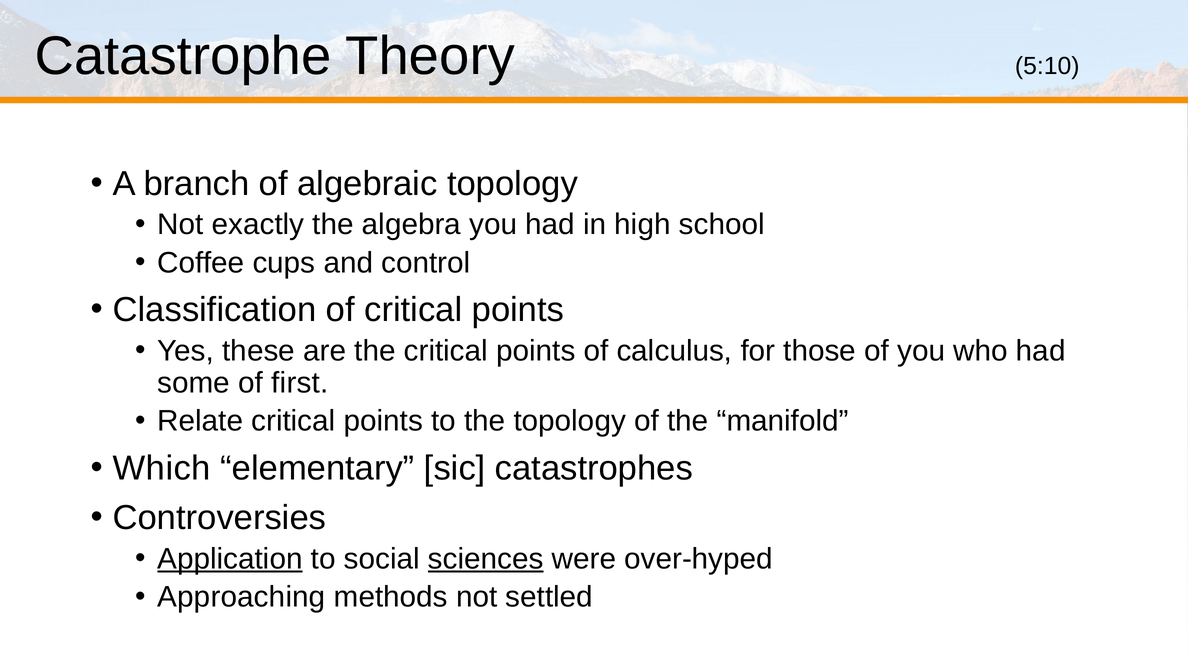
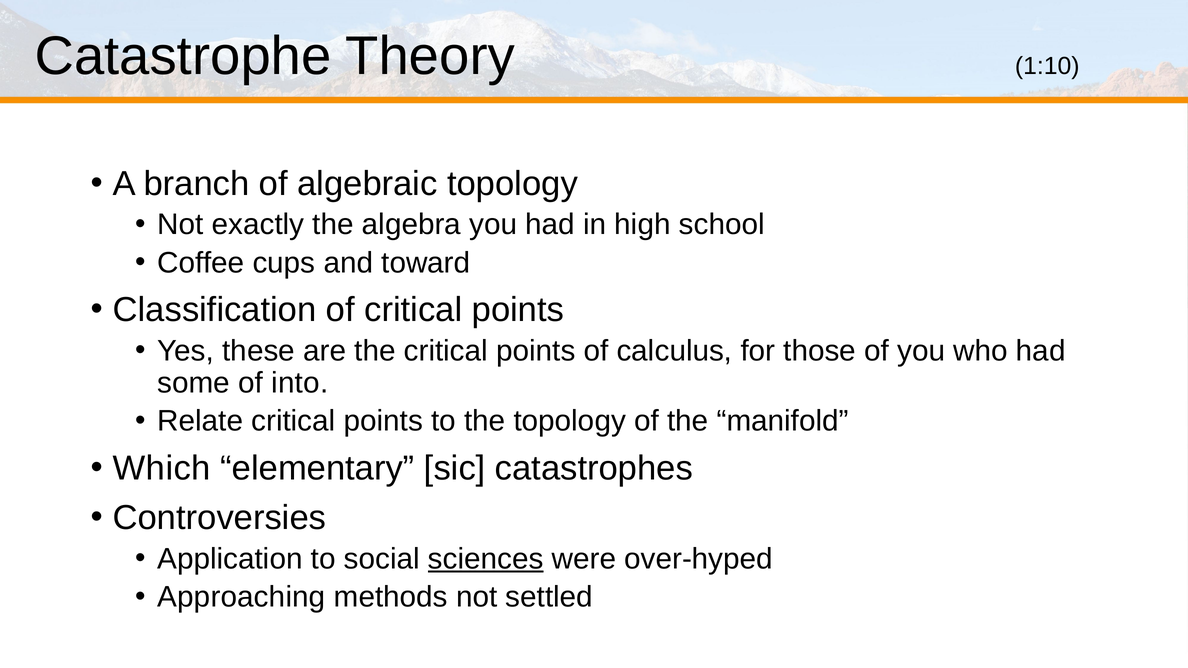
5:10: 5:10 -> 1:10
control: control -> toward
first: first -> into
Application underline: present -> none
